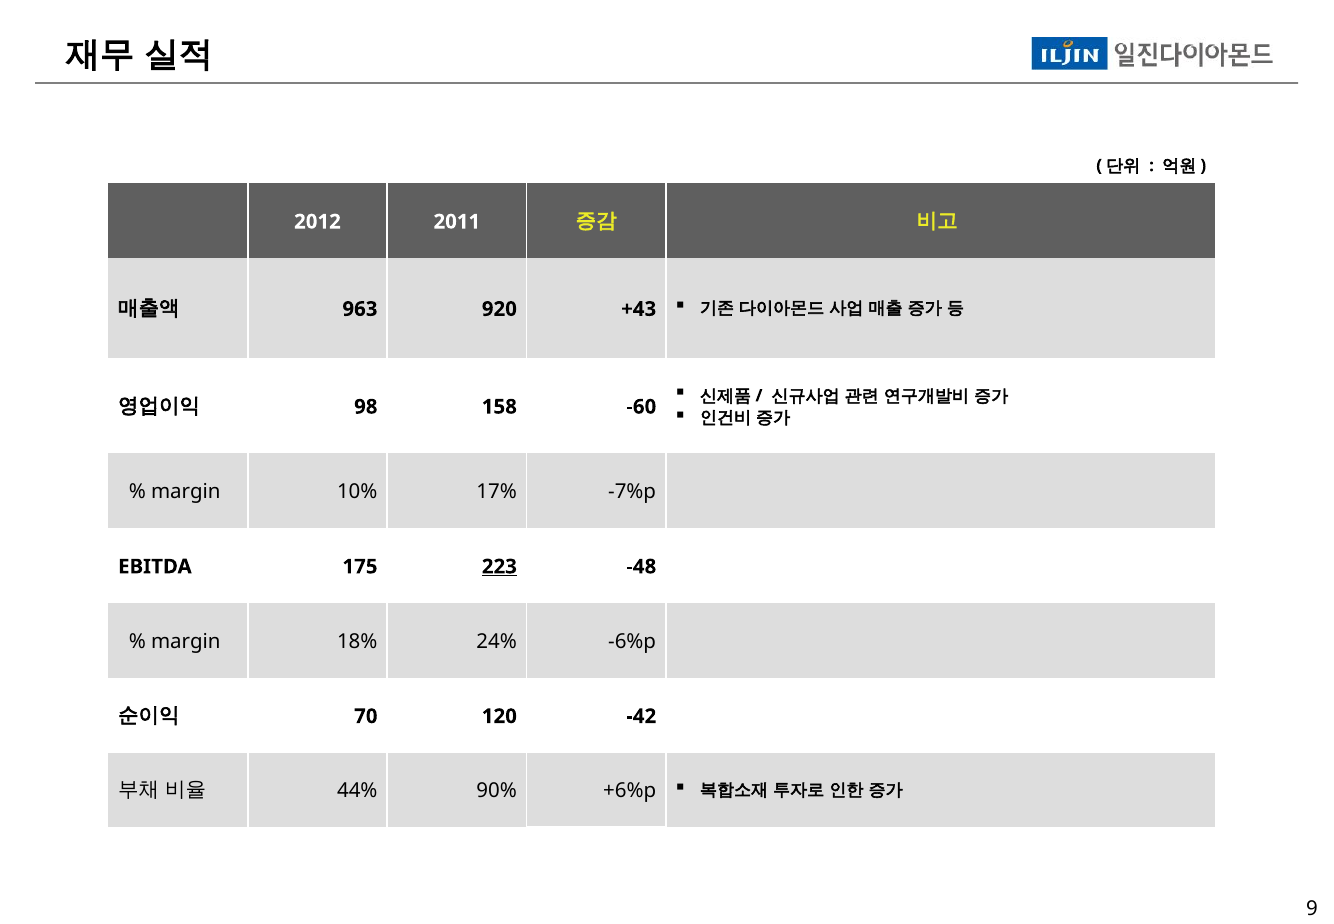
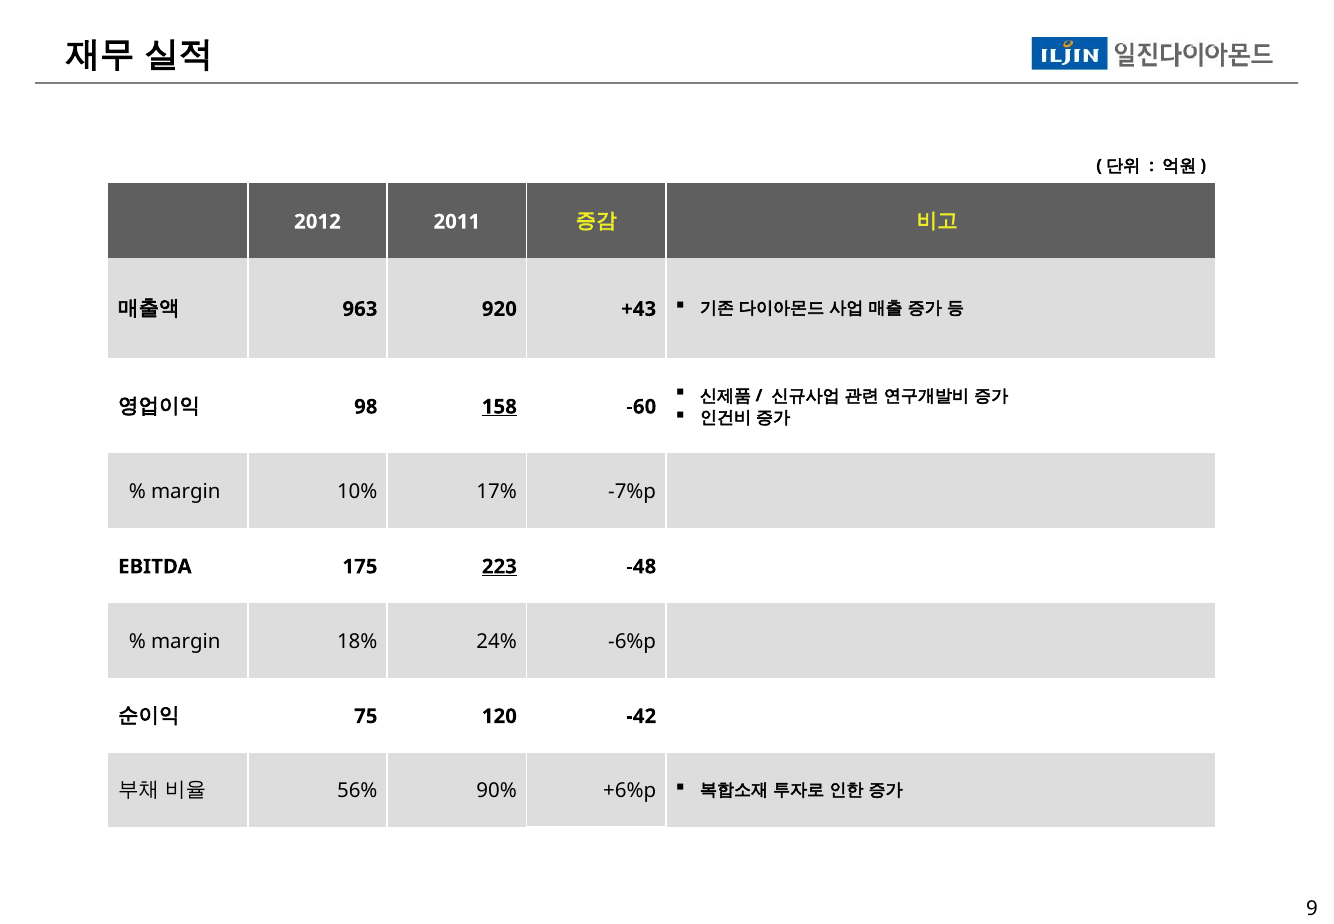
158 underline: none -> present
70: 70 -> 75
44%: 44% -> 56%
